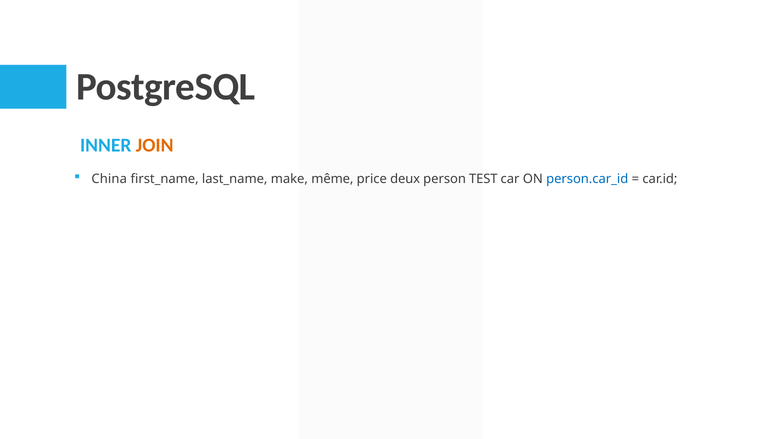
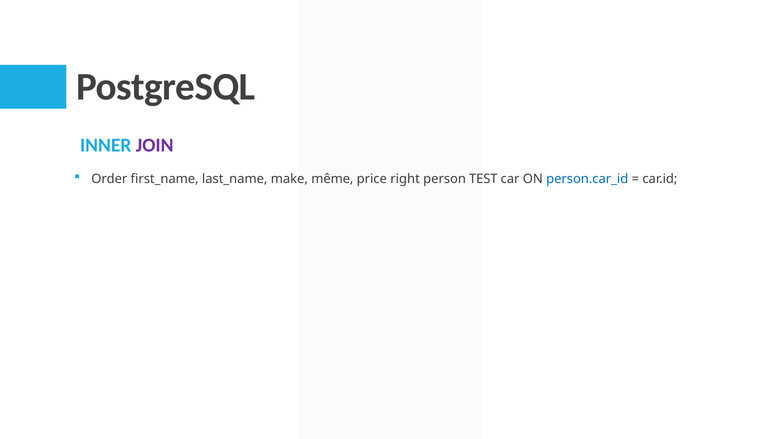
JOIN colour: orange -> purple
China: China -> Order
deux: deux -> right
